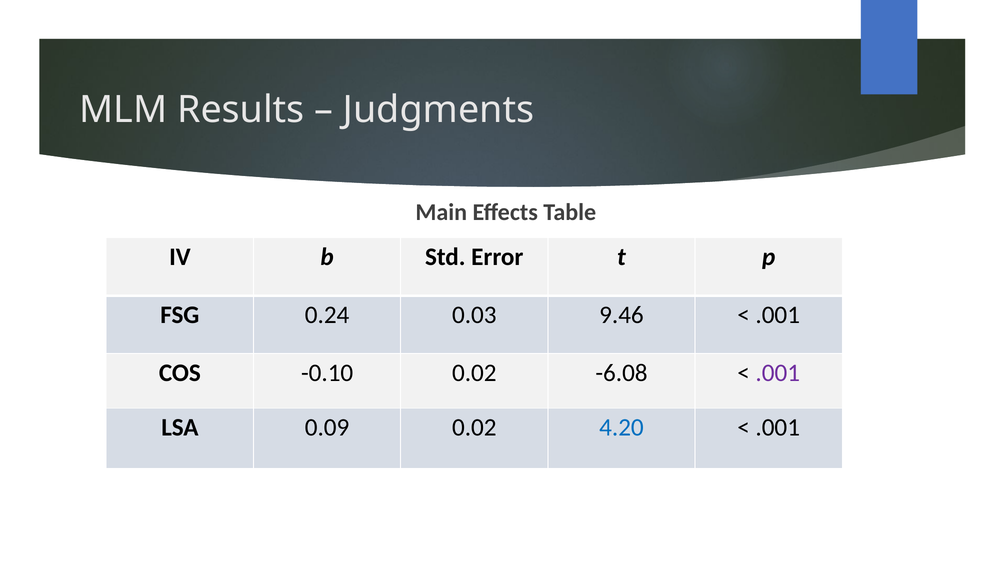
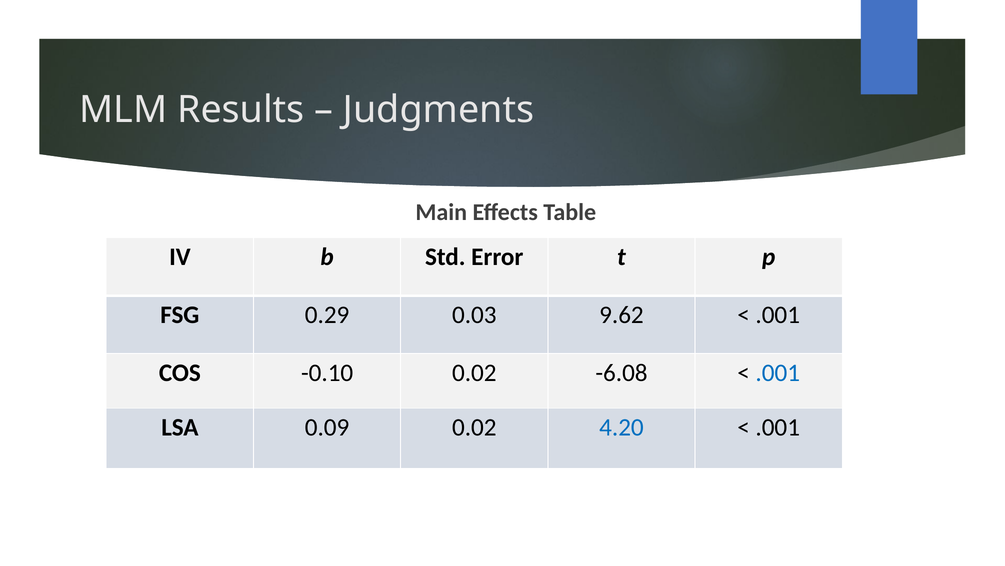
0.24: 0.24 -> 0.29
9.46: 9.46 -> 9.62
.001 at (778, 372) colour: purple -> blue
